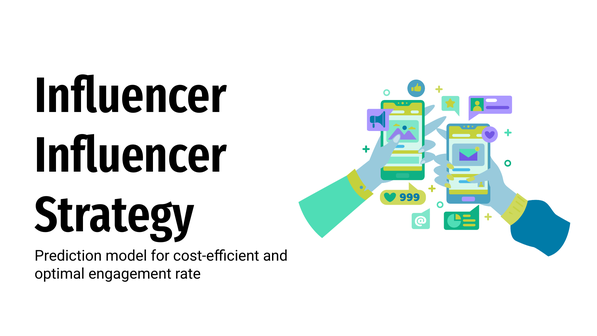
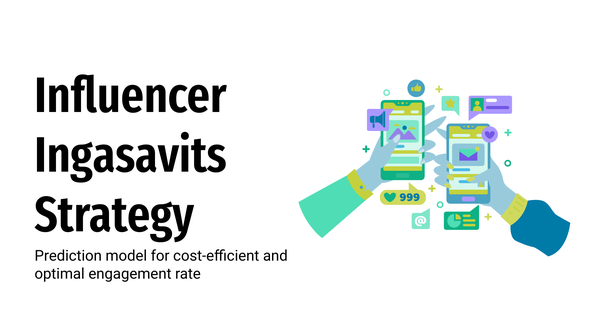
Influencer at (131, 155): Influencer -> Ingasavits
